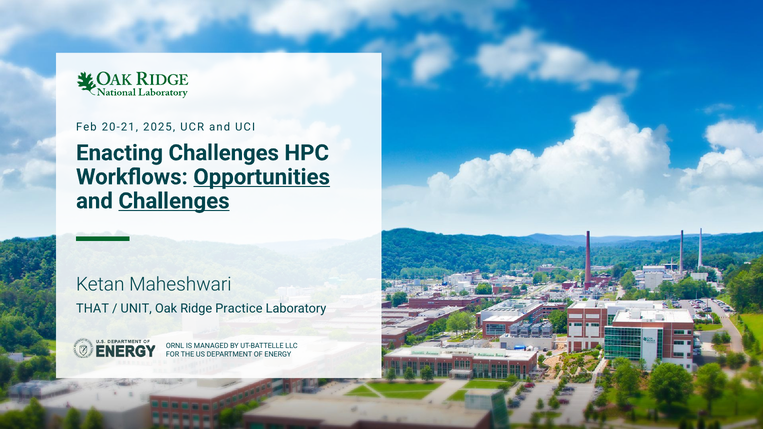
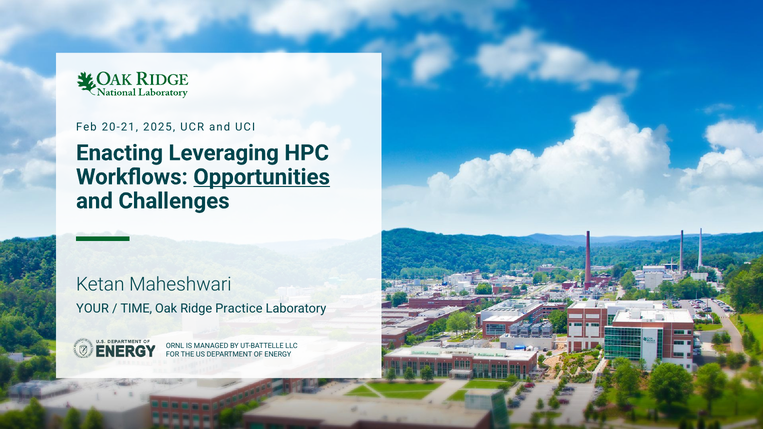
Enacting Challenges: Challenges -> Leveraging
Challenges at (174, 201) underline: present -> none
THAT: THAT -> YOUR
UNIT: UNIT -> TIME
